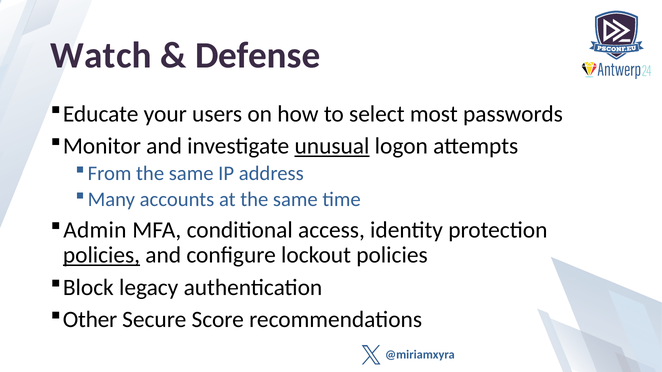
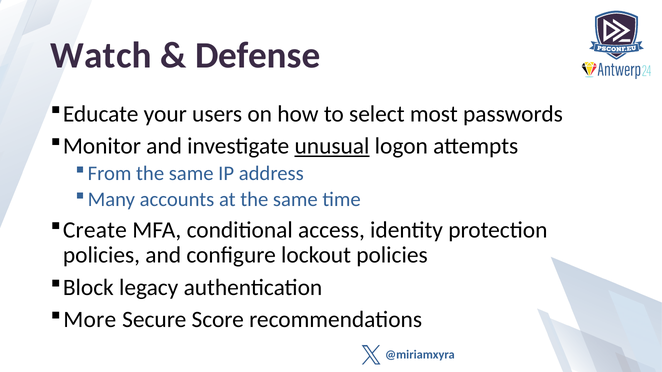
Admin: Admin -> Create
policies at (101, 255) underline: present -> none
Other: Other -> More
